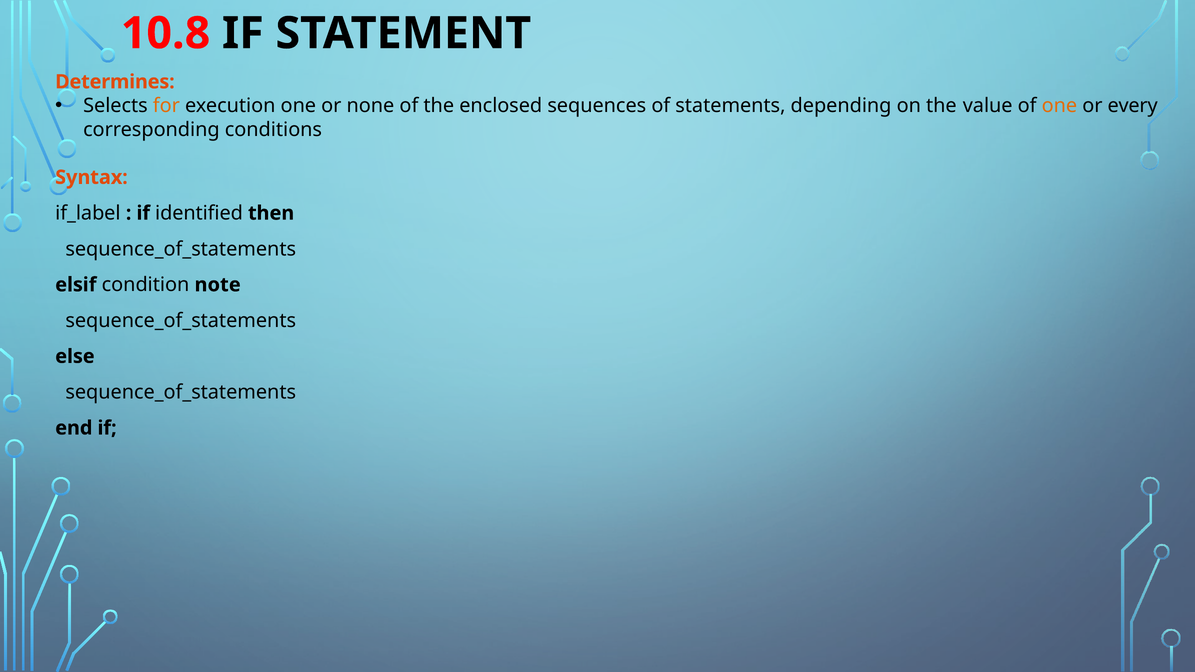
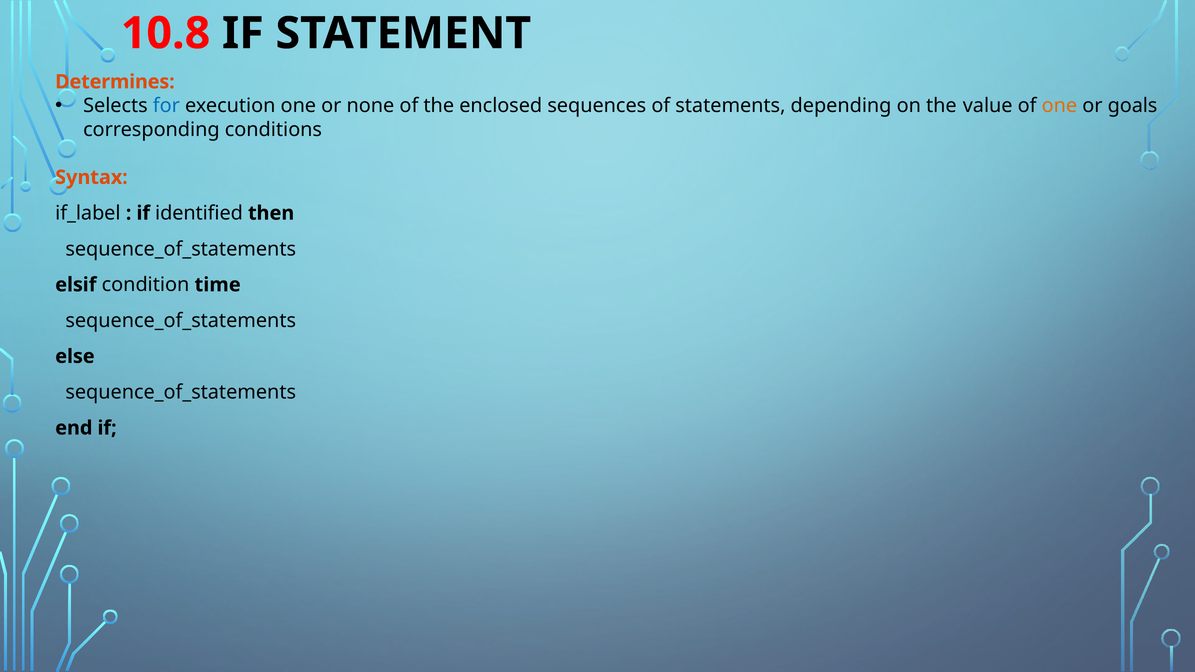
for colour: orange -> blue
every: every -> goals
note: note -> time
